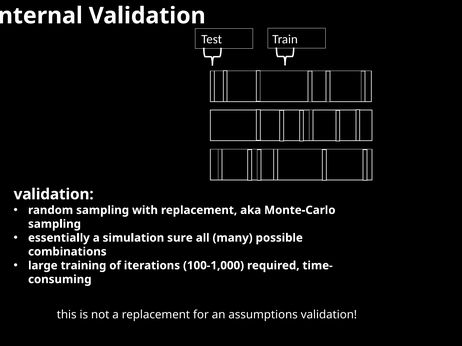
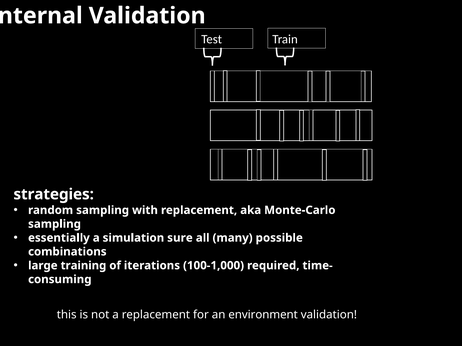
validation at (54, 195): validation -> strategies
assumptions: assumptions -> environment
